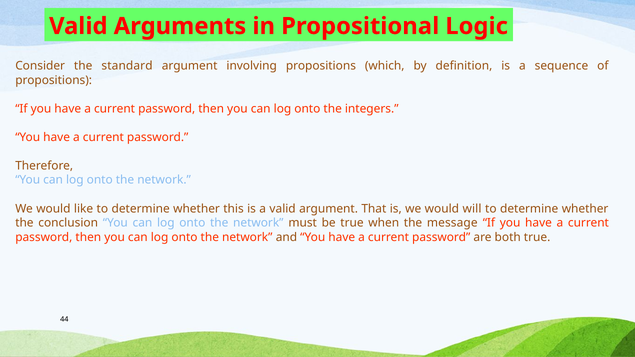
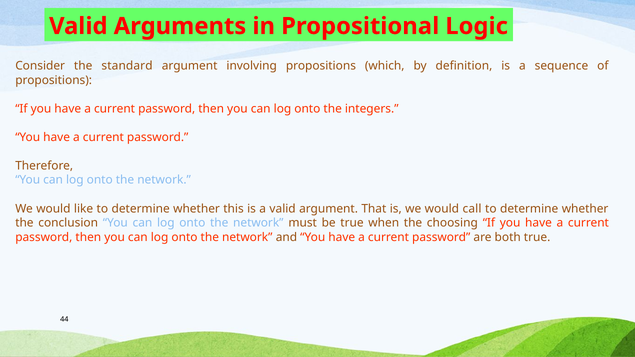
will: will -> call
message: message -> choosing
